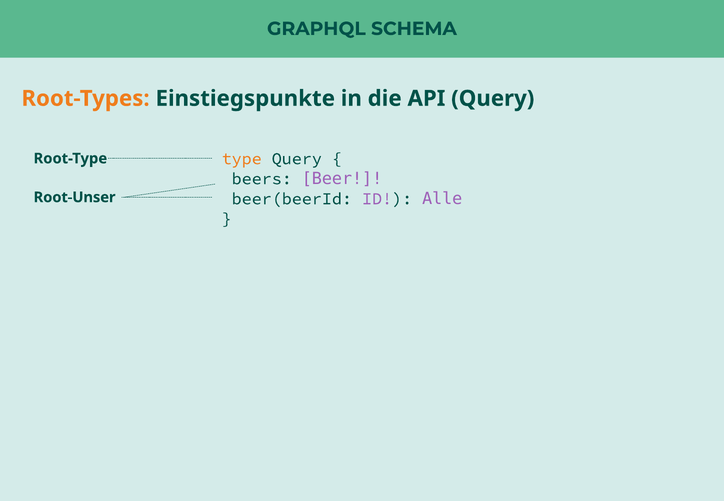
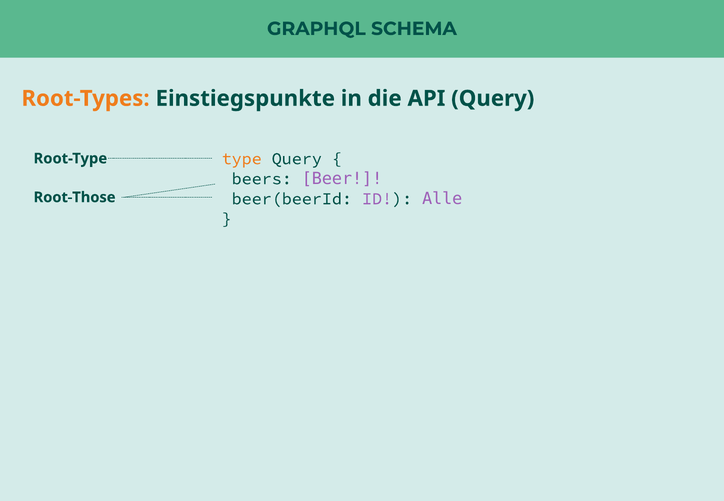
Root-Unser: Root-Unser -> Root-Those
